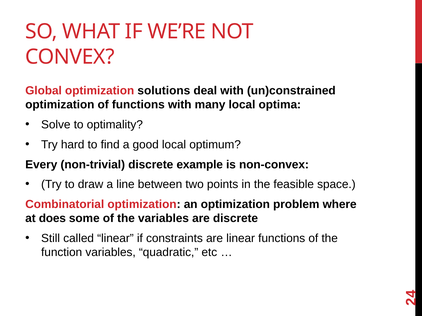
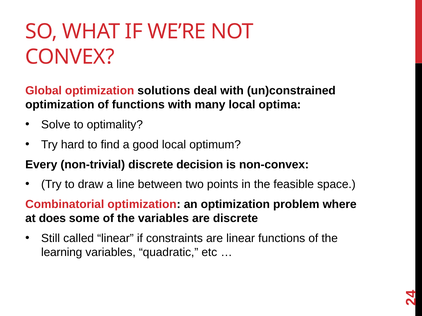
example: example -> decision
function: function -> learning
